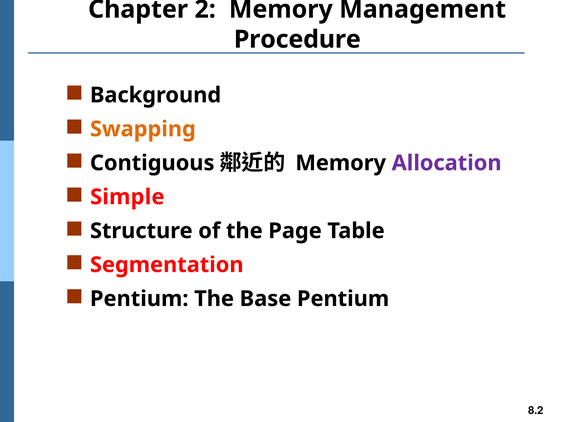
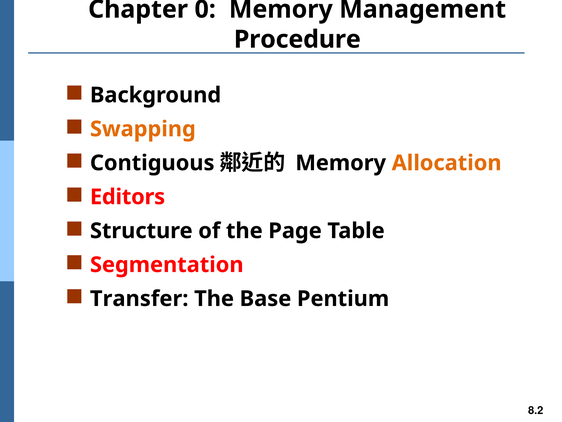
2: 2 -> 0
Allocation colour: purple -> orange
Simple: Simple -> Editors
Pentium at (139, 298): Pentium -> Transfer
